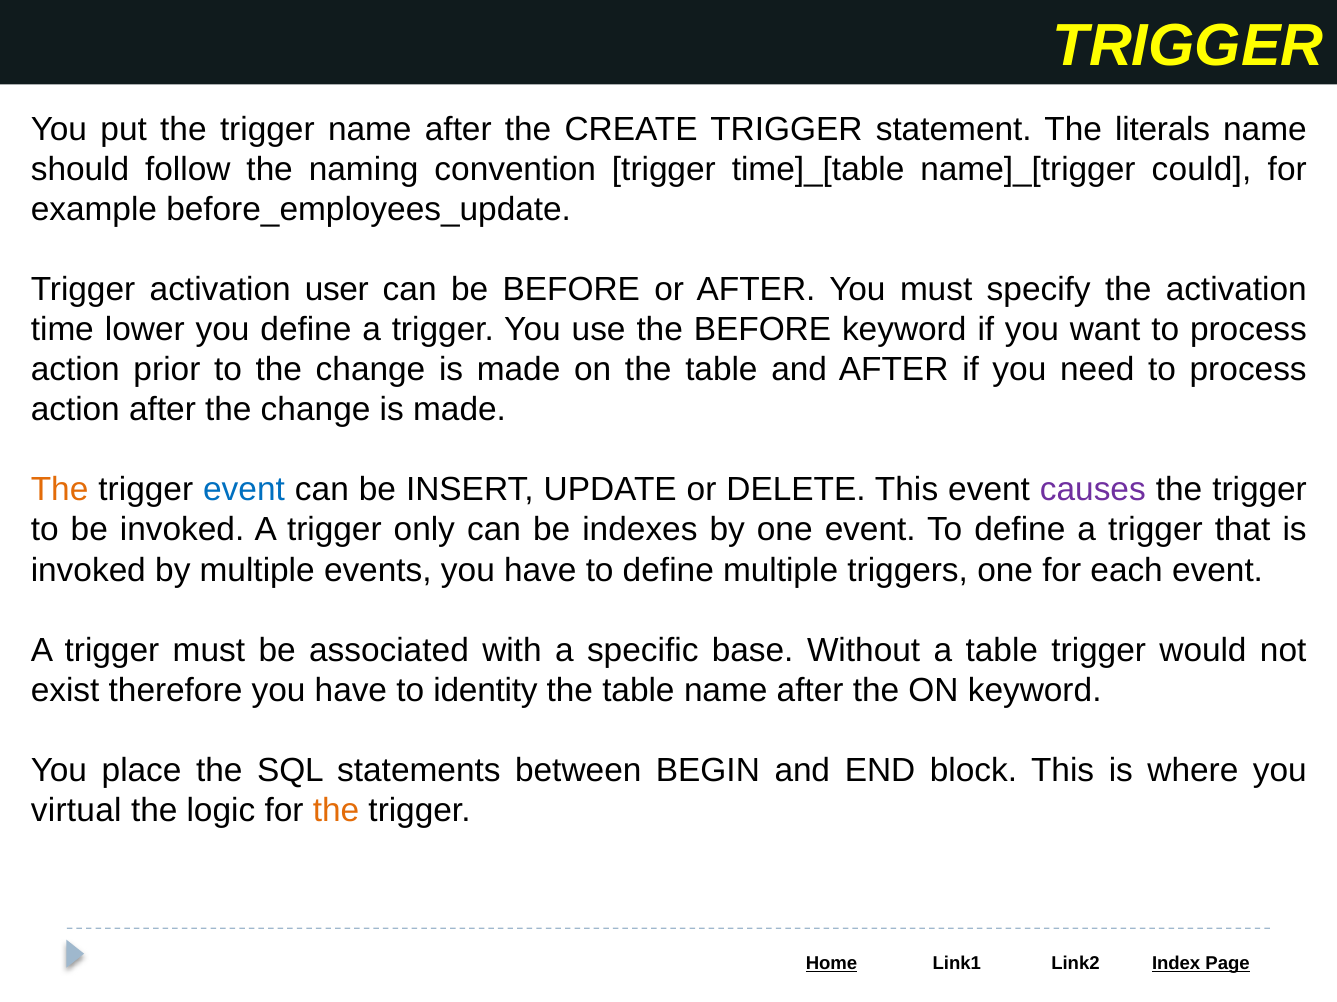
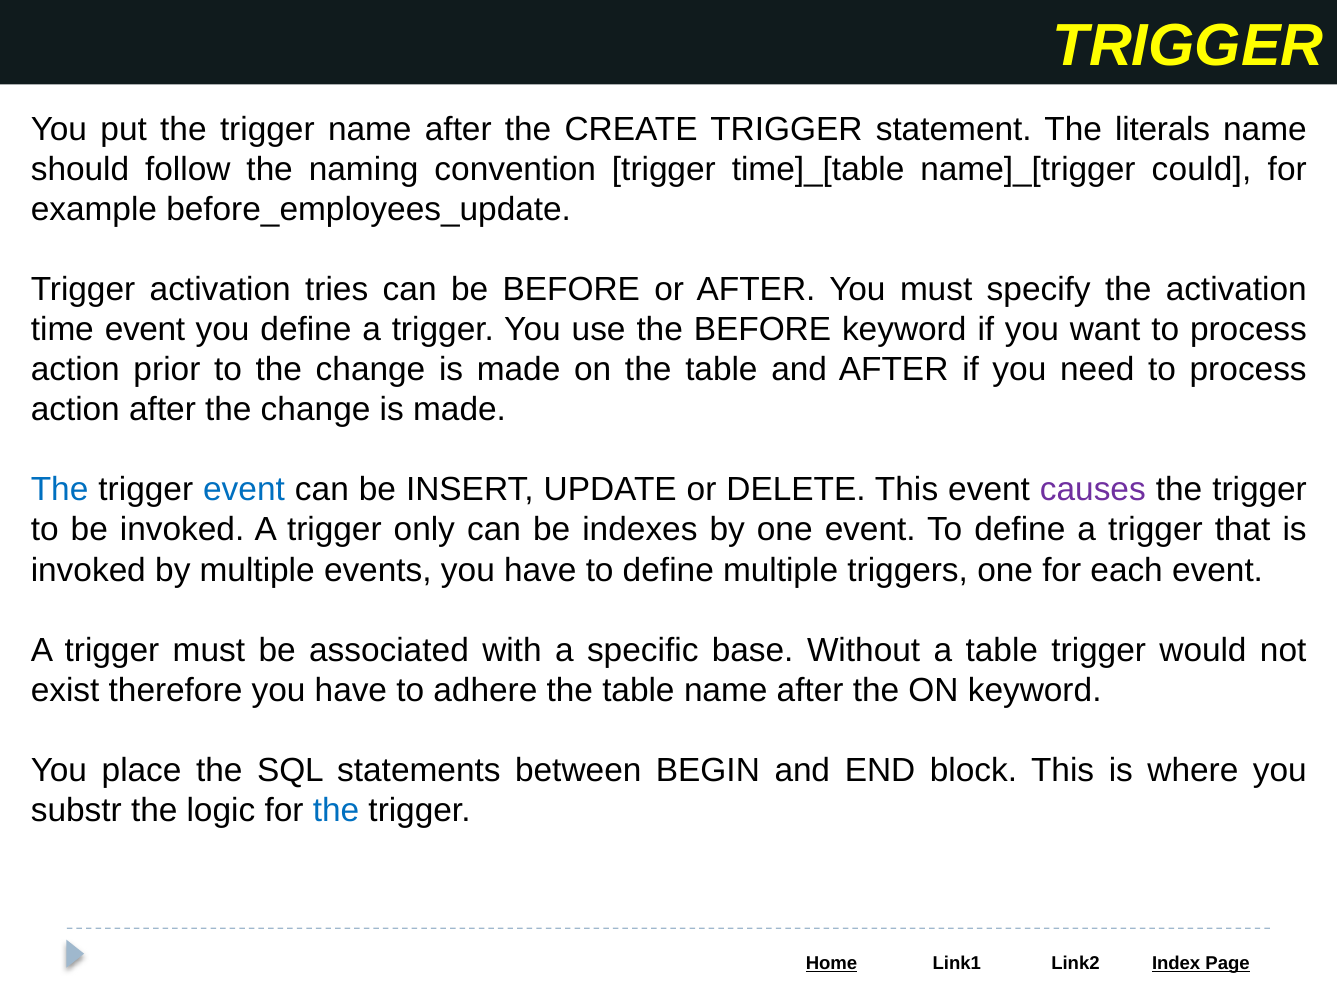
user: user -> tries
time lower: lower -> event
The at (60, 490) colour: orange -> blue
identity: identity -> adhere
virtual: virtual -> substr
the at (336, 811) colour: orange -> blue
